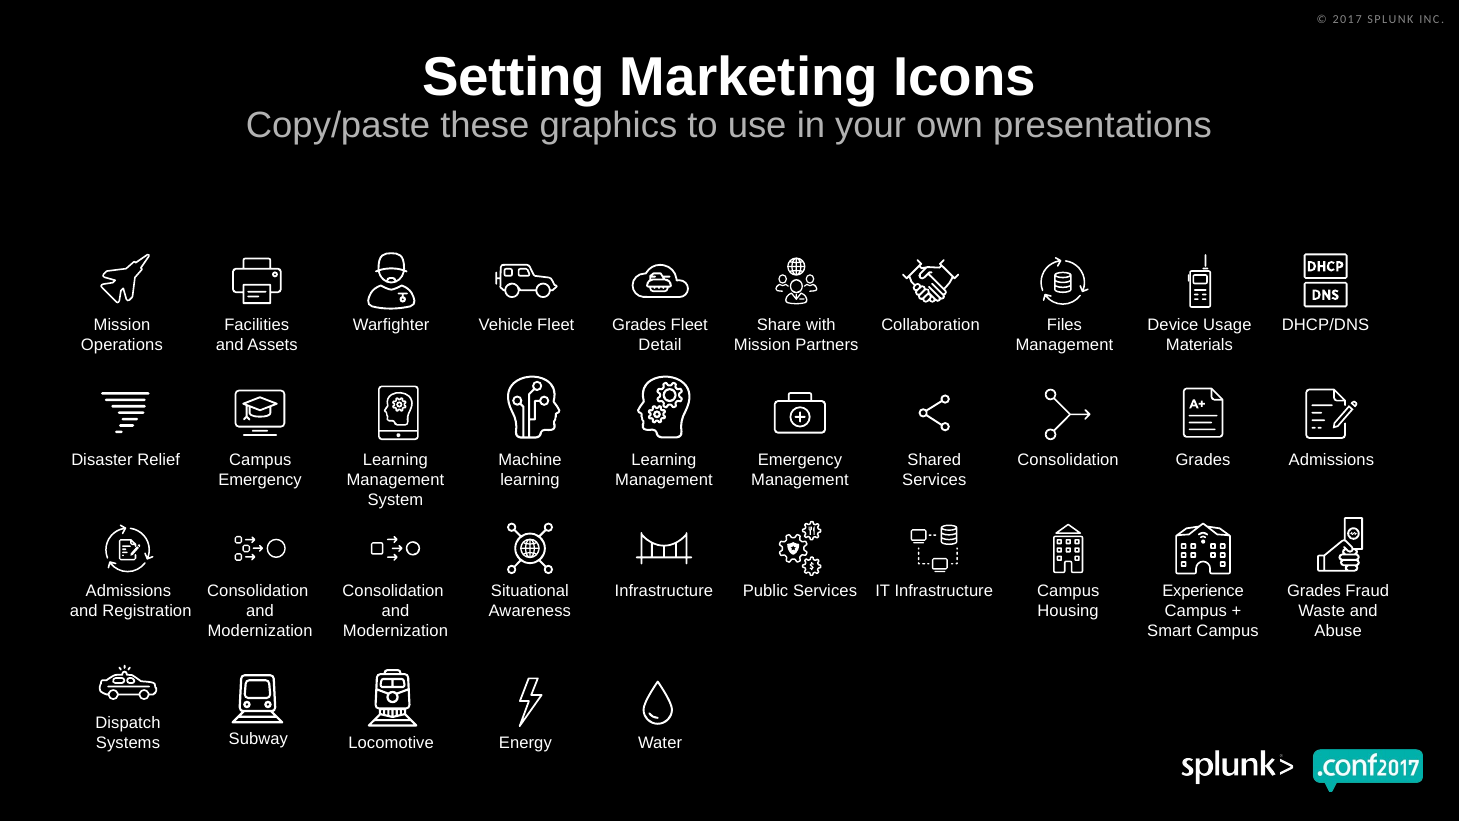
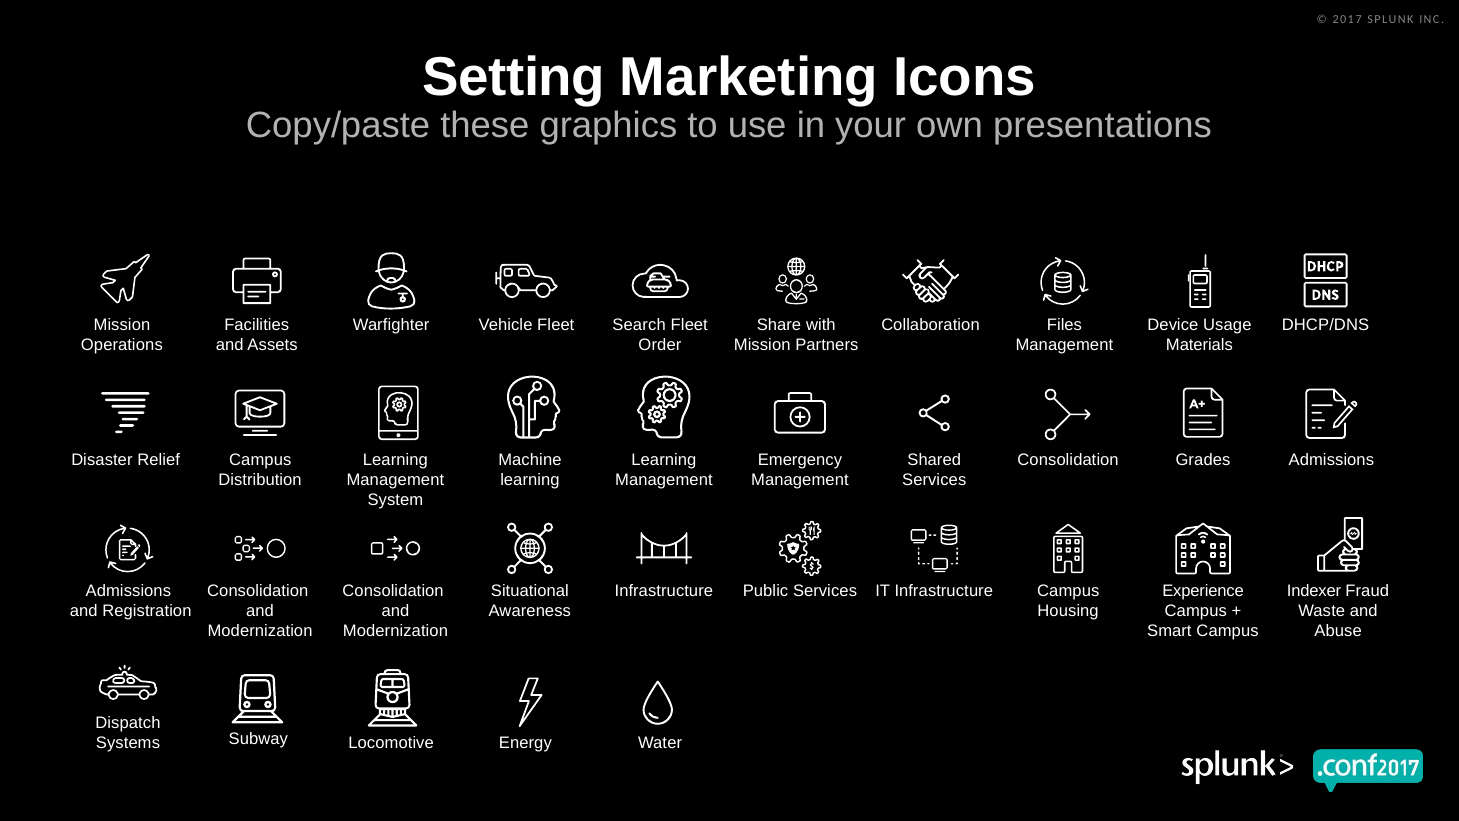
Grades at (639, 325): Grades -> Search
Detail: Detail -> Order
Emergency at (260, 479): Emergency -> Distribution
Grades at (1314, 591): Grades -> Indexer
